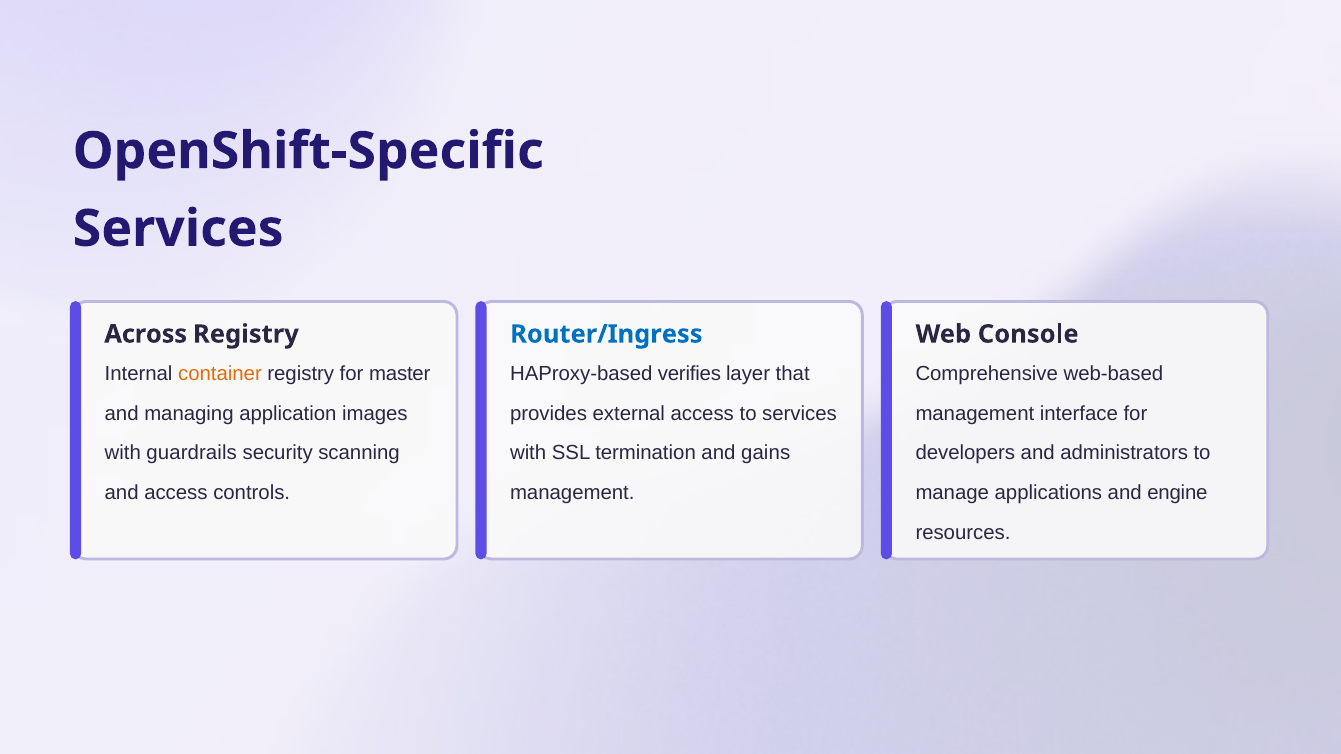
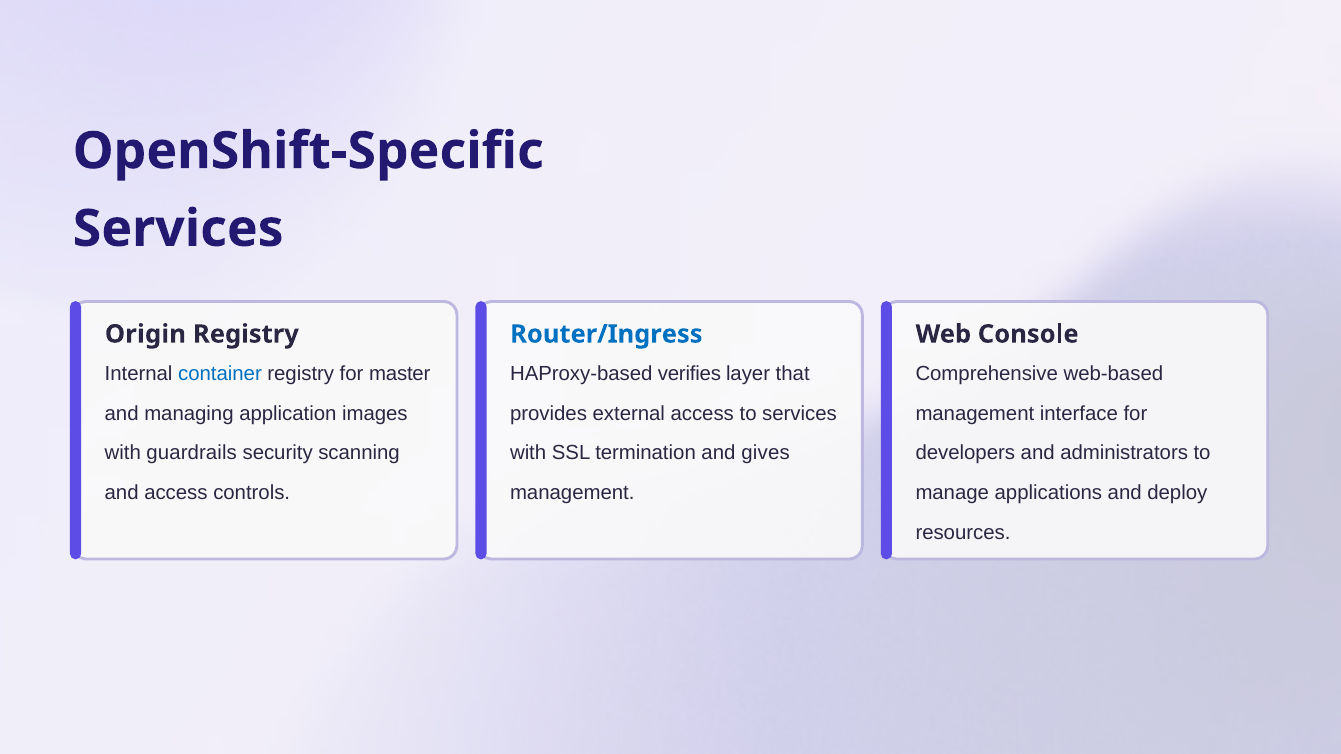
Across: Across -> Origin
container colour: orange -> blue
gains: gains -> gives
engine: engine -> deploy
